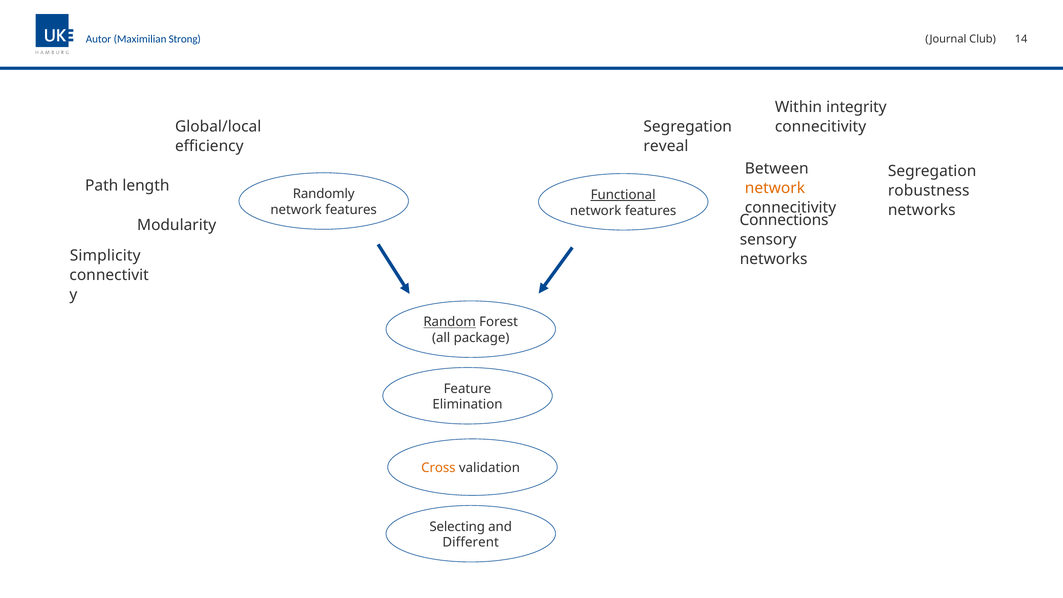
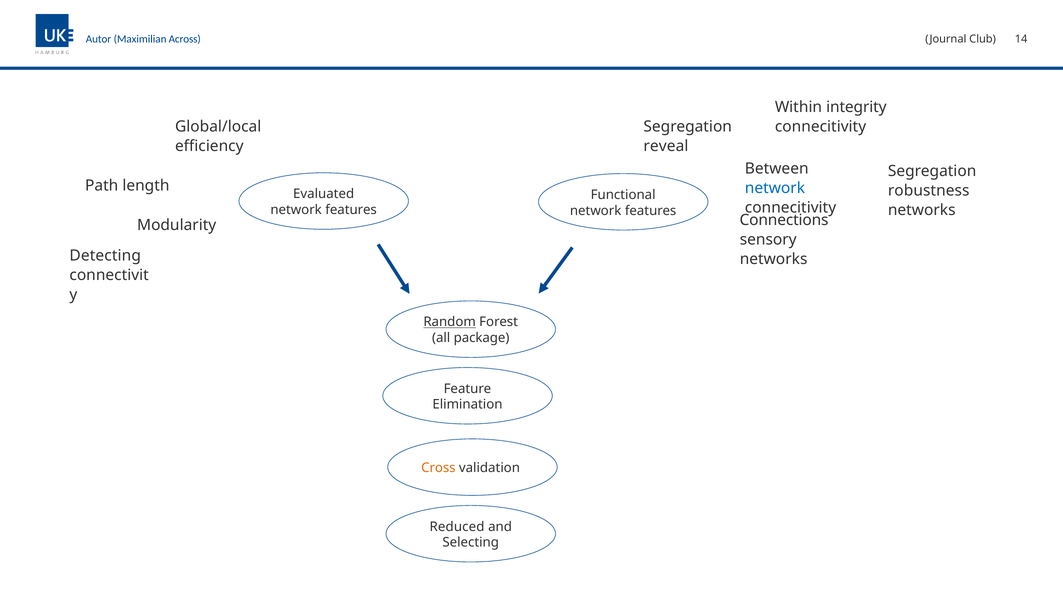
Strong: Strong -> Across
network at (775, 188) colour: orange -> blue
Randomly: Randomly -> Evaluated
Functional underline: present -> none
Simplicity: Simplicity -> Detecting
Selecting: Selecting -> Reduced
Different: Different -> Selecting
